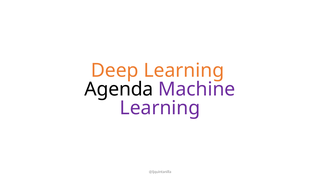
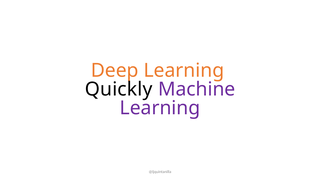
Agenda: Agenda -> Quickly
